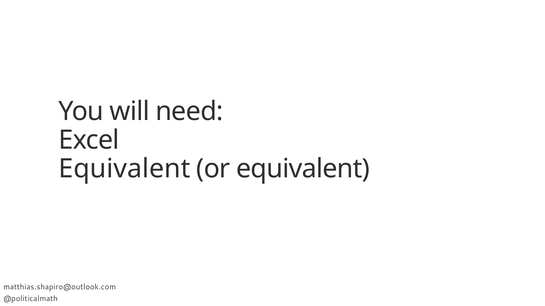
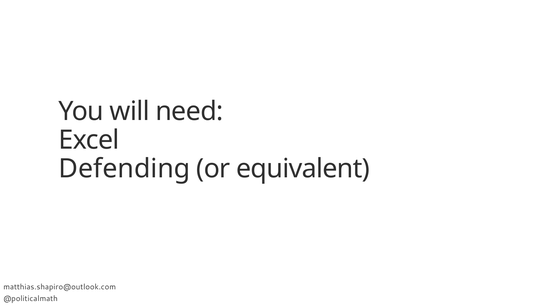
Equivalent at (124, 169): Equivalent -> Defending
